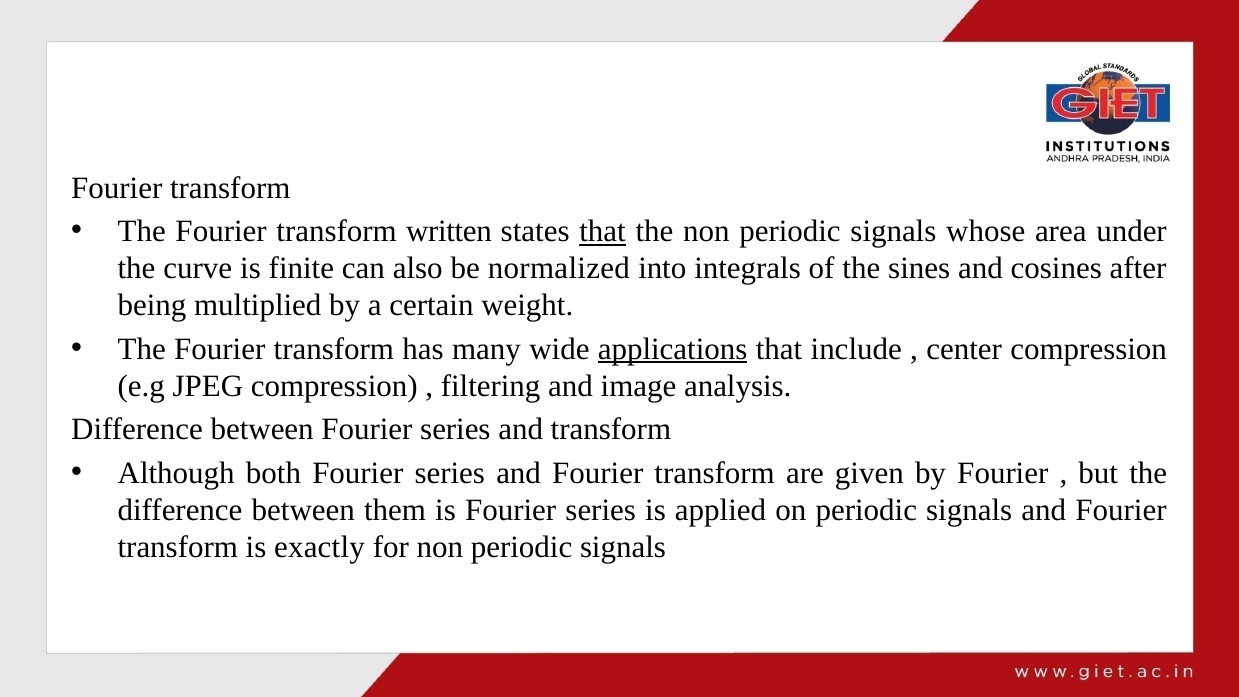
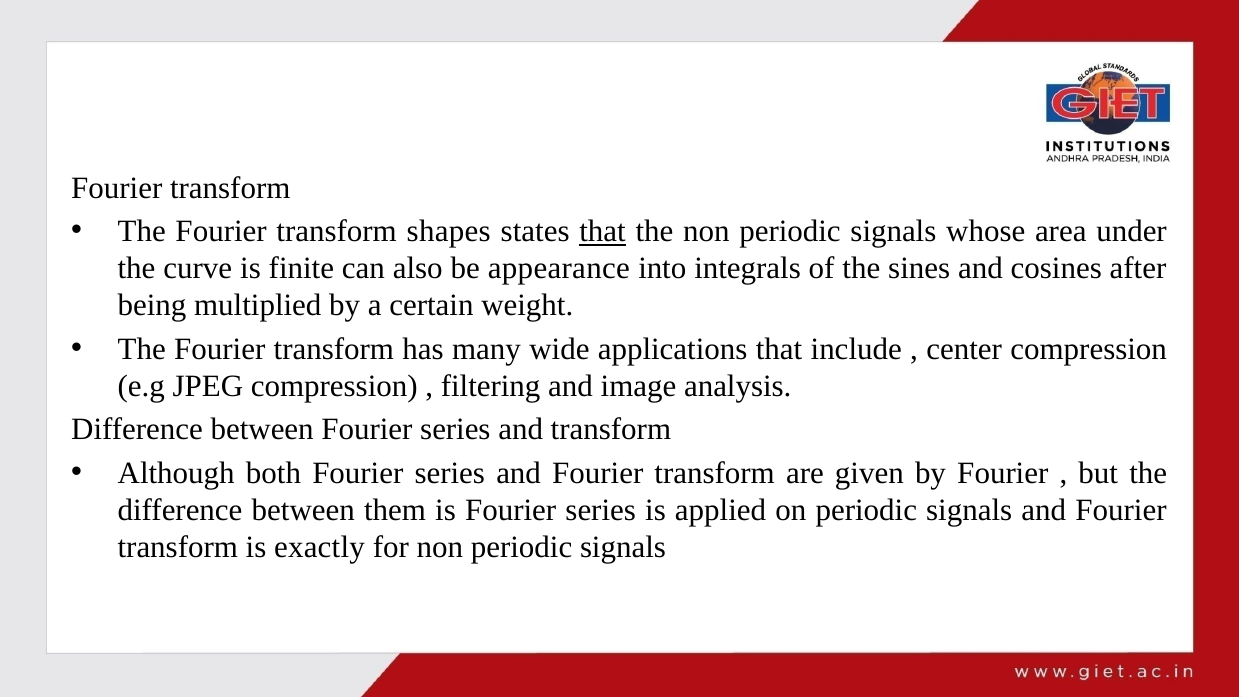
written: written -> shapes
normalized: normalized -> appearance
applications underline: present -> none
